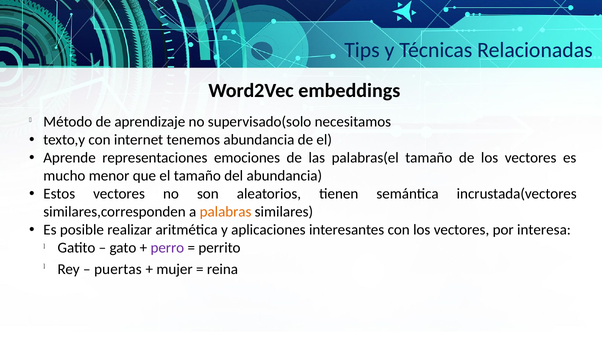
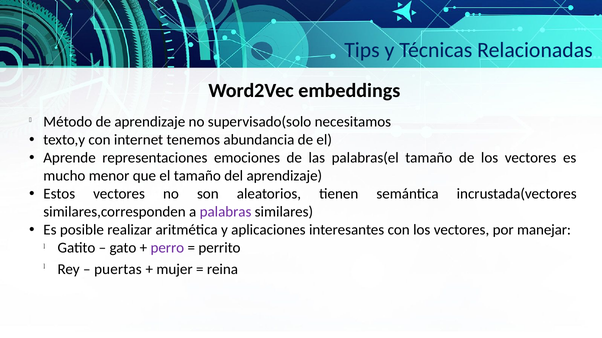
del abundancia: abundancia -> aprendizaje
palabras colour: orange -> purple
interesa: interesa -> manejar
